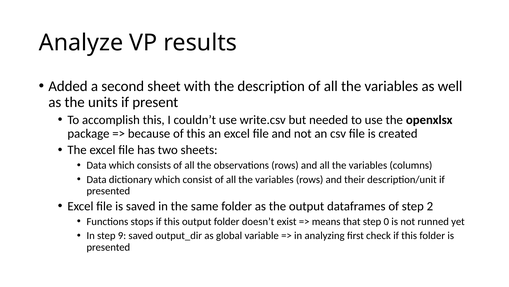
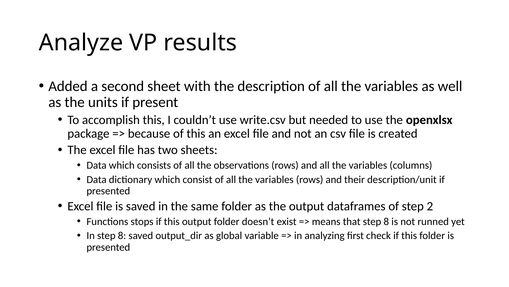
that step 0: 0 -> 8
In step 9: 9 -> 8
